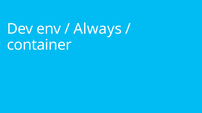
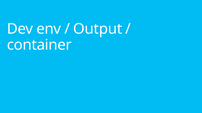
Always: Always -> Output
